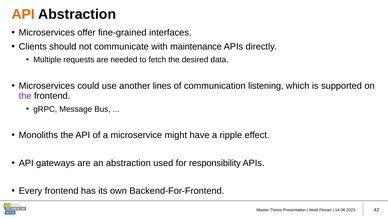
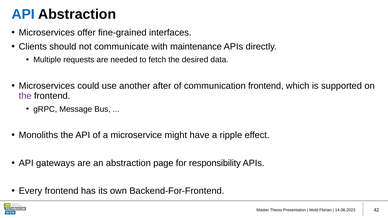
API at (23, 14) colour: orange -> blue
lines: lines -> after
communication listening: listening -> frontend
used: used -> page
